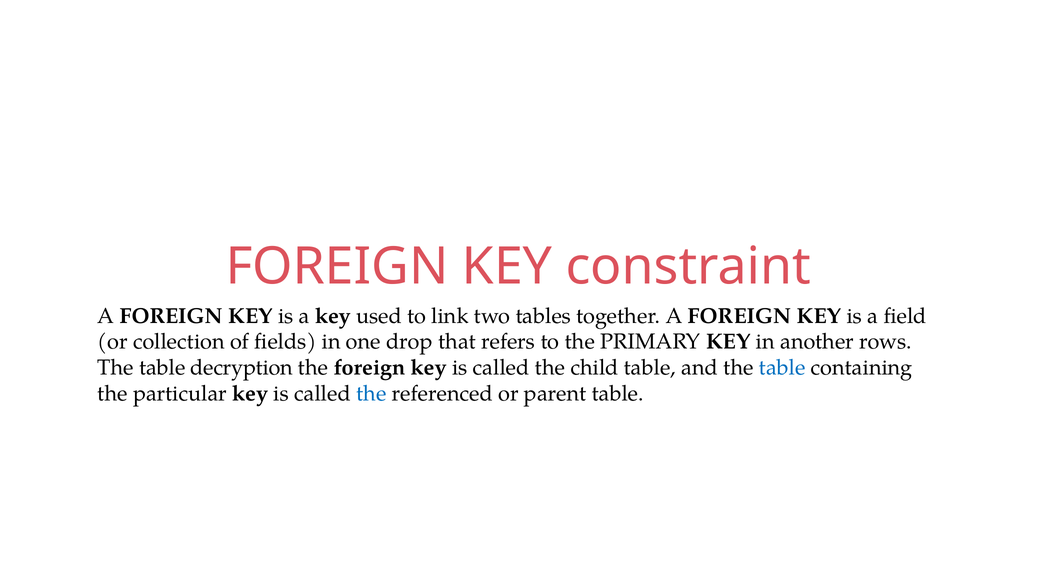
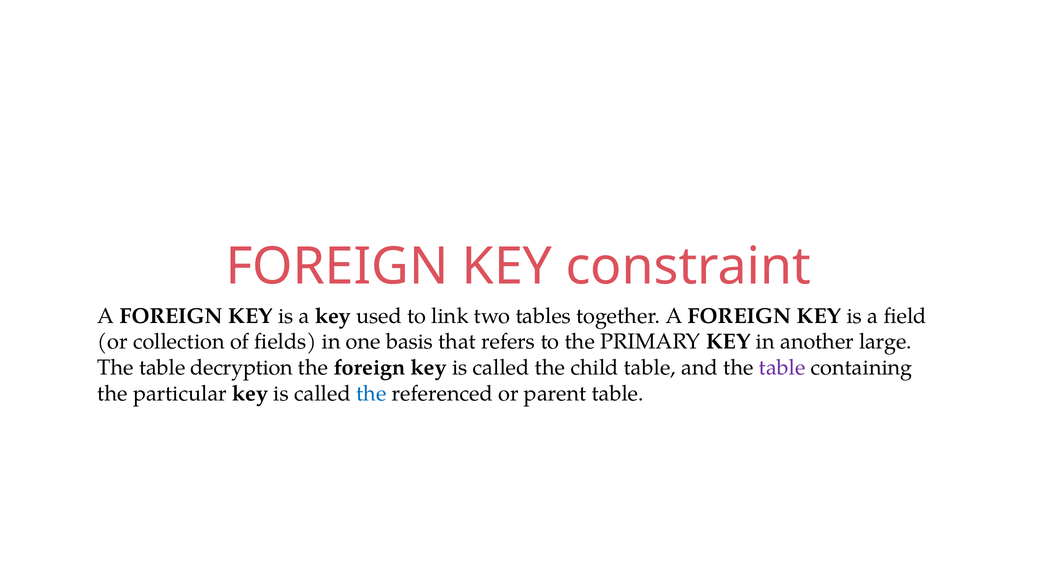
drop: drop -> basis
rows: rows -> large
table at (782, 367) colour: blue -> purple
